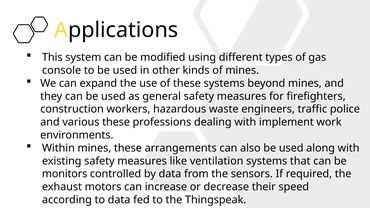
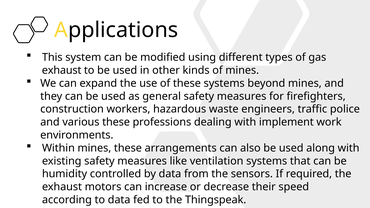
console at (62, 70): console -> exhaust
monitors: monitors -> humidity
